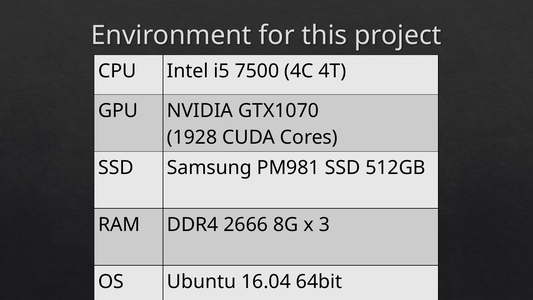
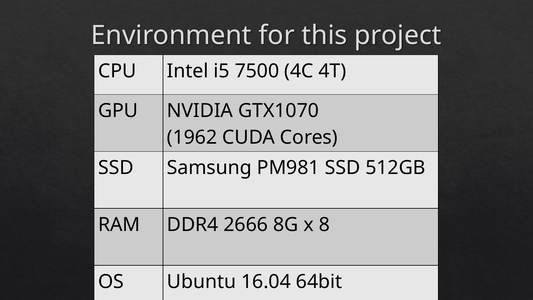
1928: 1928 -> 1962
3: 3 -> 8
